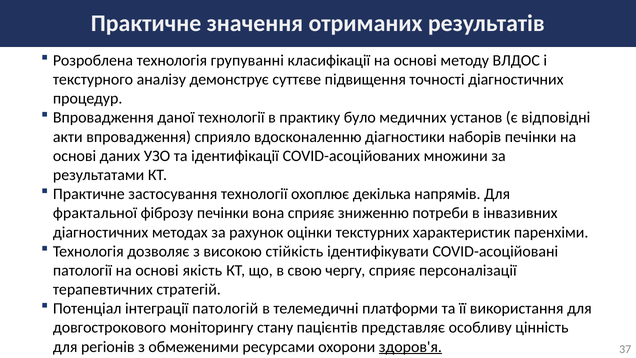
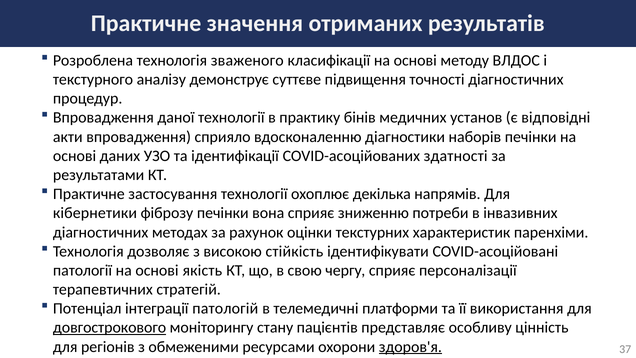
групуванні: групуванні -> зваженого
було: було -> бінів
множини: множини -> здатності
фрактальної: фрактальної -> кібернетики
довгострокового underline: none -> present
